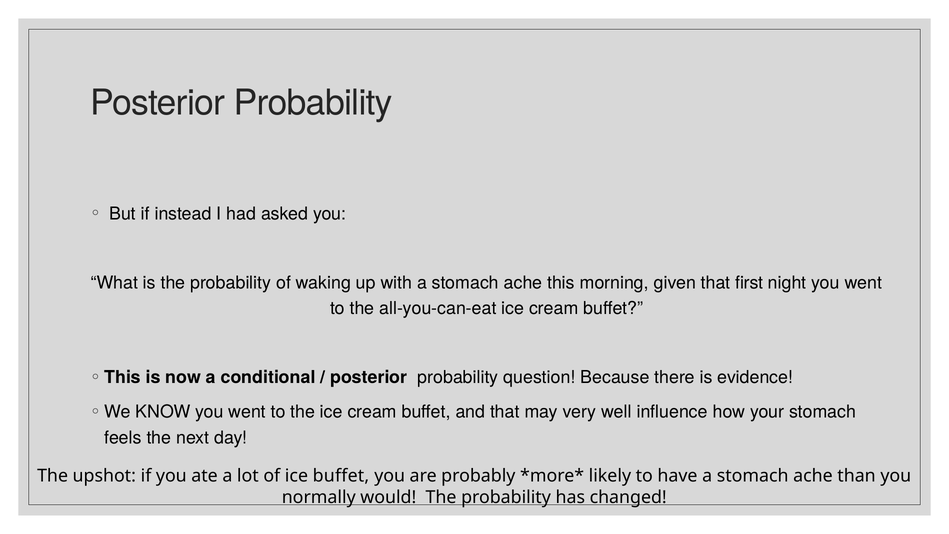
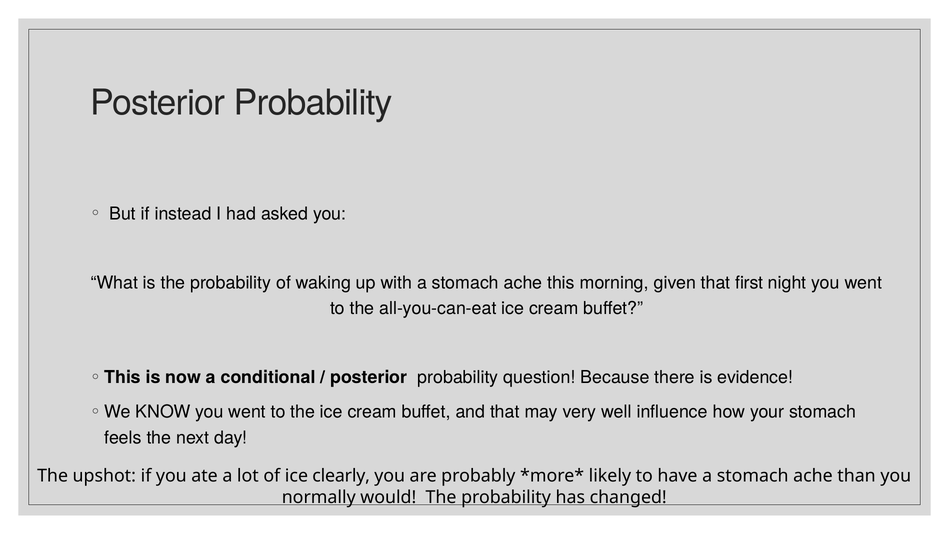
ice buffet: buffet -> clearly
